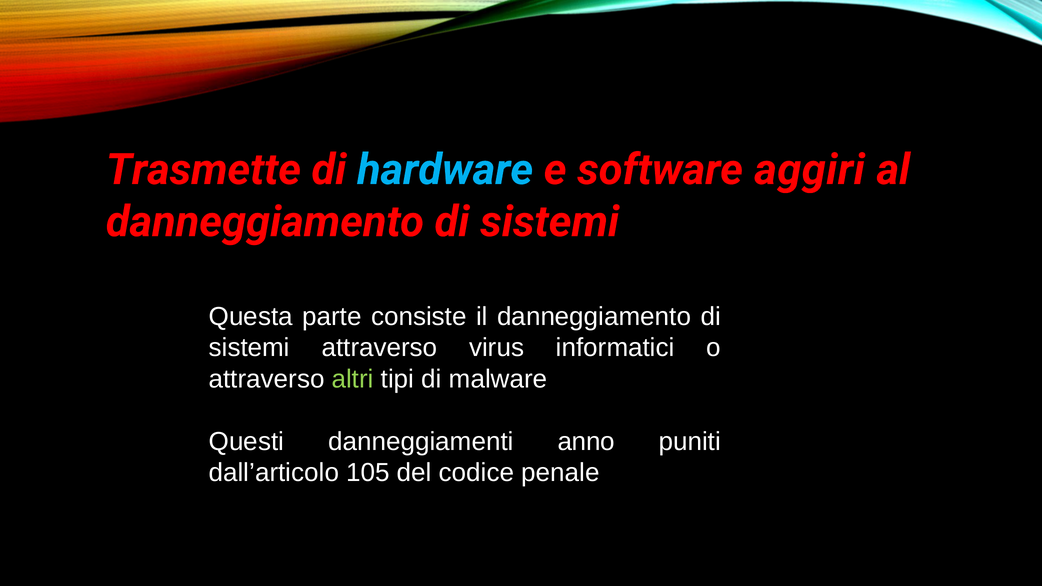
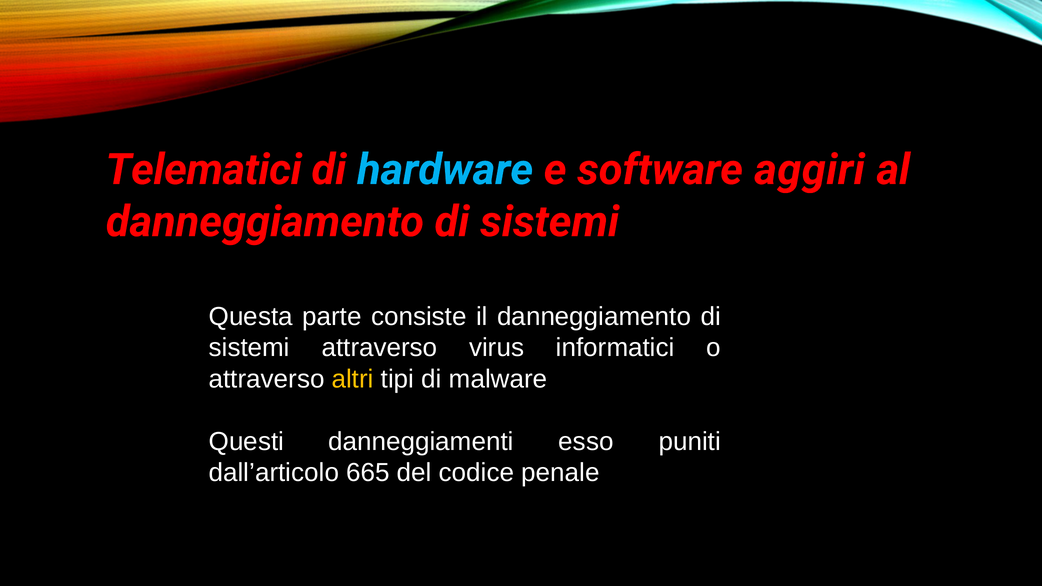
Trasmette: Trasmette -> Telematici
altri colour: light green -> yellow
anno: anno -> esso
105: 105 -> 665
